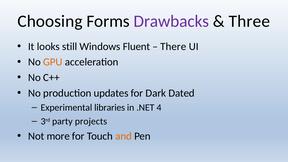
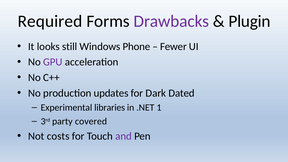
Choosing: Choosing -> Required
Three: Three -> Plugin
Fluent: Fluent -> Phone
There: There -> Fewer
GPU colour: orange -> purple
4: 4 -> 1
projects: projects -> covered
more: more -> costs
and colour: orange -> purple
